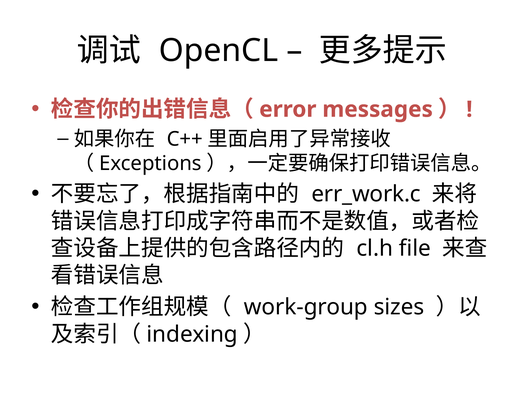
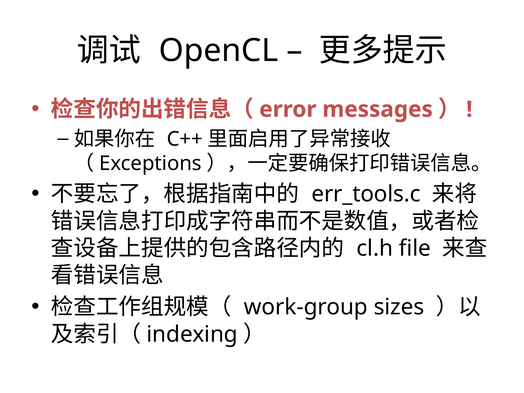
err_work.c: err_work.c -> err_tools.c
